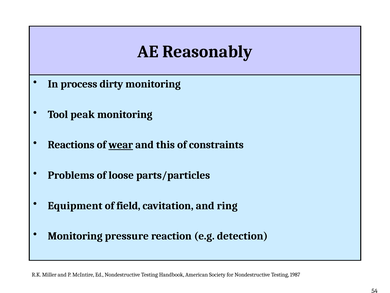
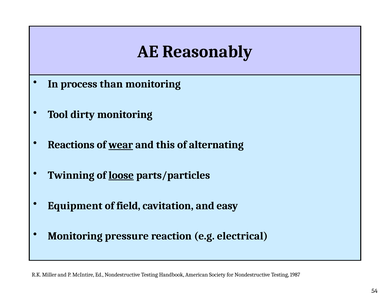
dirty: dirty -> than
peak: peak -> dirty
constraints: constraints -> alternating
Problems: Problems -> Twinning
loose underline: none -> present
ring: ring -> easy
detection: detection -> electrical
